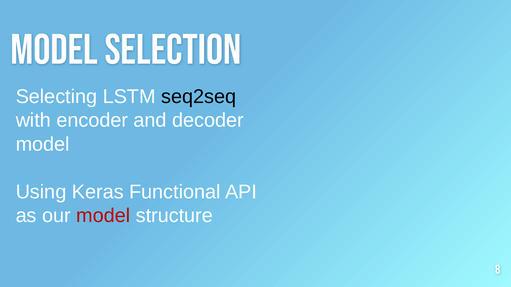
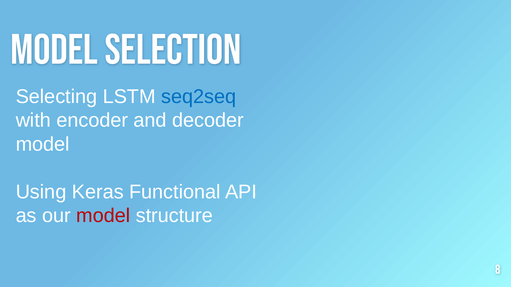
seq2seq colour: black -> blue
